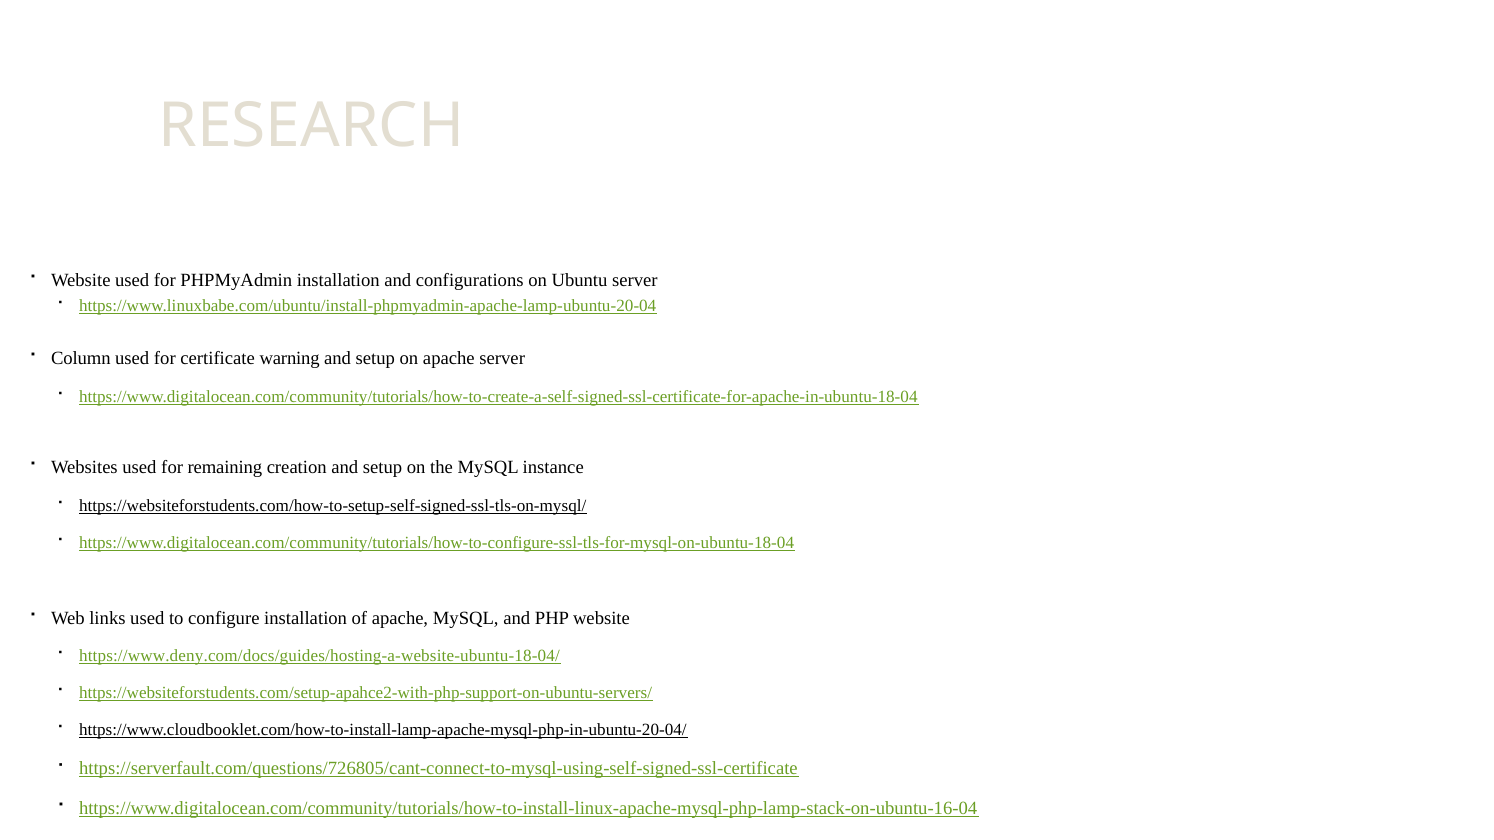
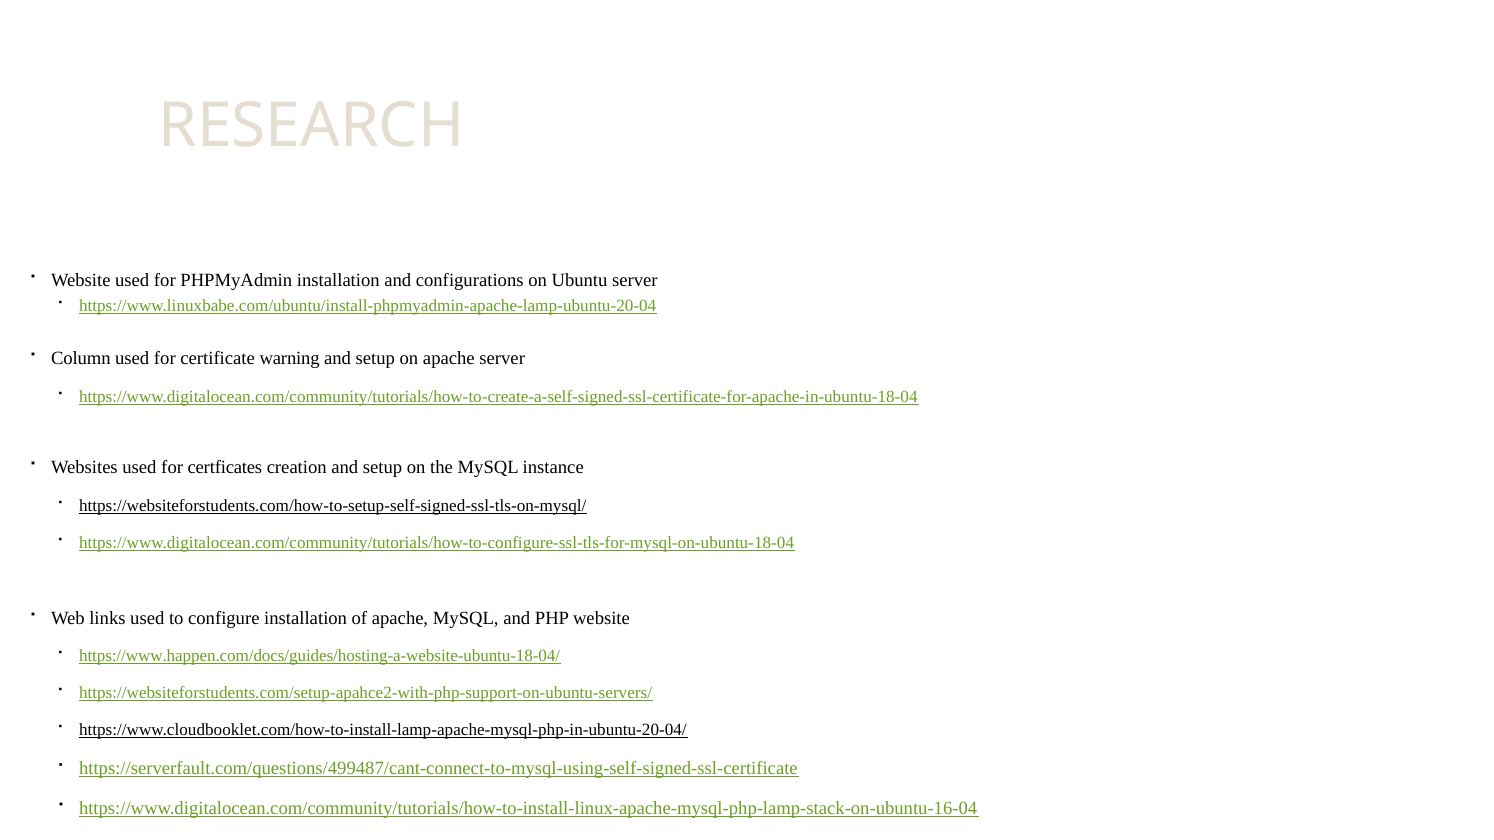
remaining: remaining -> certficates
https://www.deny.com/docs/guides/hosting-a-website-ubuntu-18-04/: https://www.deny.com/docs/guides/hosting-a-website-ubuntu-18-04/ -> https://www.happen.com/docs/guides/hosting-a-website-ubuntu-18-04/
https://serverfault.com/questions/726805/cant-connect-to-mysql-using-self-signed-ssl-certificate: https://serverfault.com/questions/726805/cant-connect-to-mysql-using-self-signed-ssl-certificate -> https://serverfault.com/questions/499487/cant-connect-to-mysql-using-self-signed-ssl-certificate
